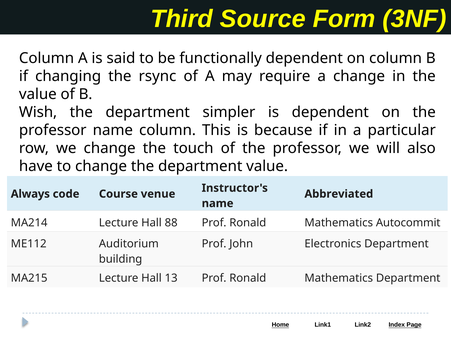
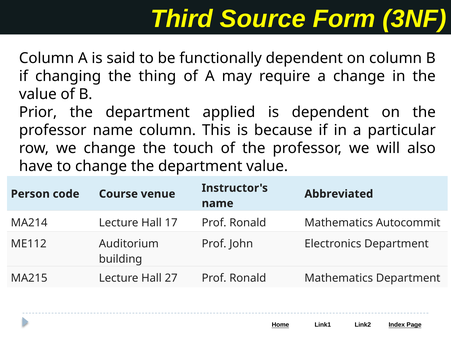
rsync: rsync -> thing
Wish: Wish -> Prior
simpler: simpler -> applied
Always: Always -> Person
88: 88 -> 17
13: 13 -> 27
